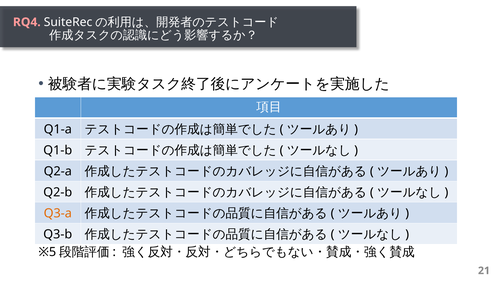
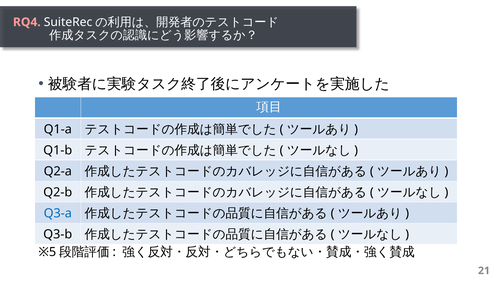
Q3-a colour: orange -> blue
